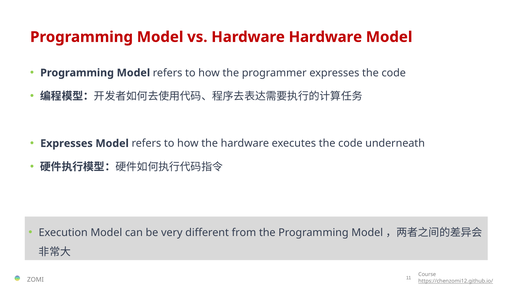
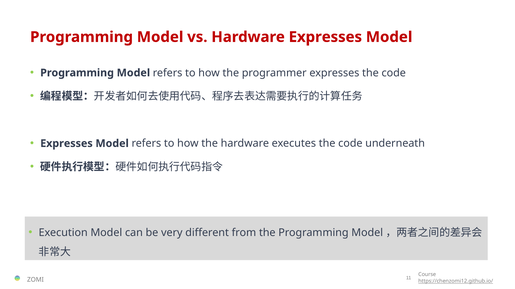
Hardware Hardware: Hardware -> Expresses
